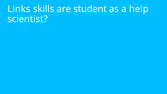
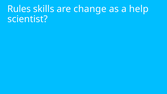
Links: Links -> Rules
student: student -> change
